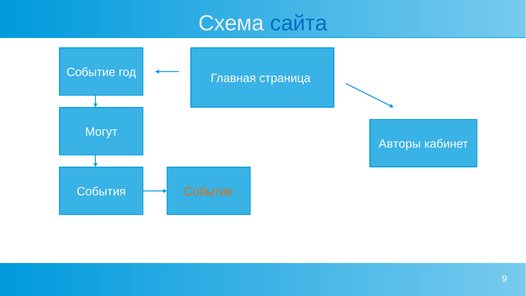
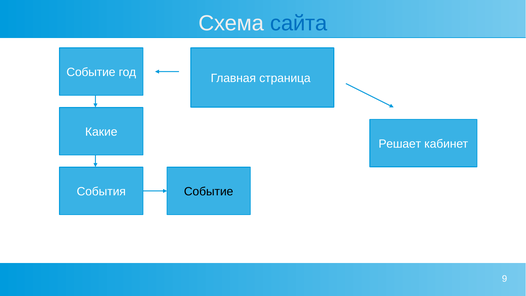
Могут: Могут -> Какие
Авторы: Авторы -> Решает
Событие at (209, 192) colour: orange -> black
